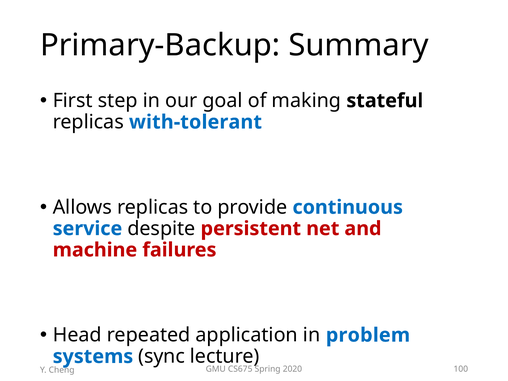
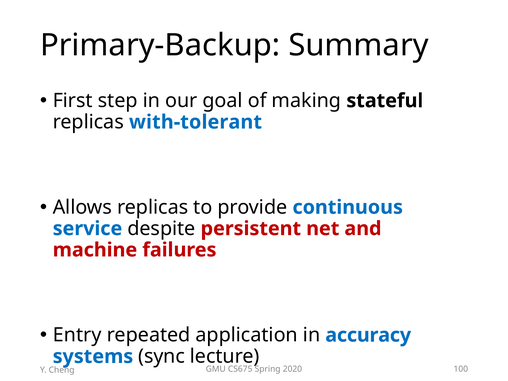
Head: Head -> Entry
problem: problem -> accuracy
